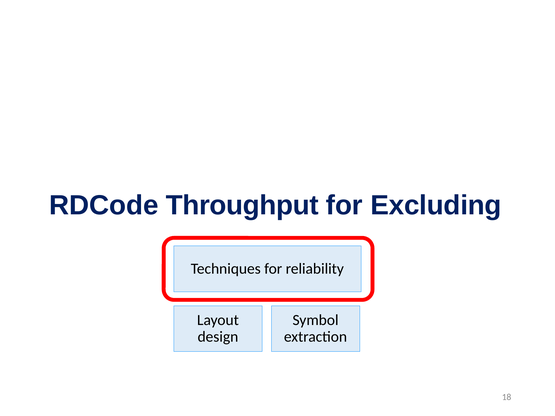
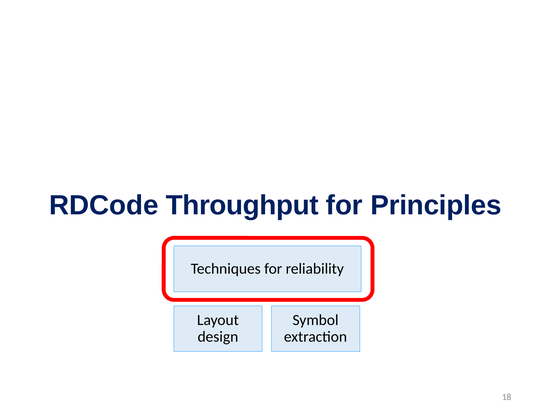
Excluding: Excluding -> Principles
